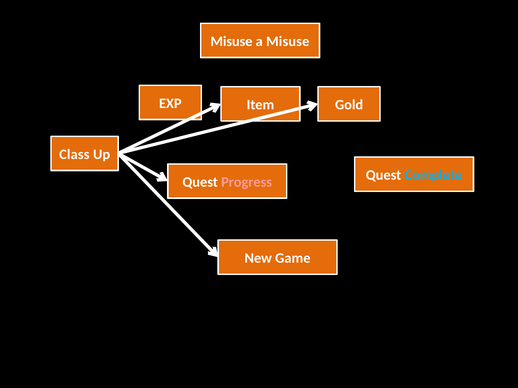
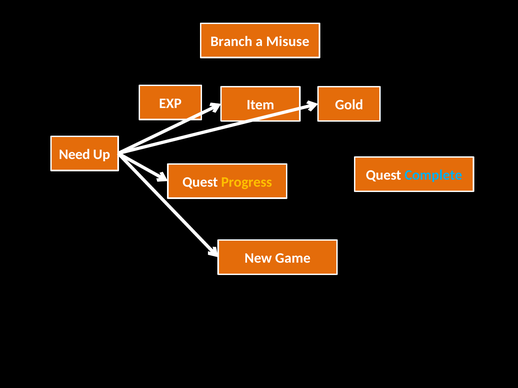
Misuse at (231, 42): Misuse -> Branch
Class: Class -> Need
Progress colour: pink -> yellow
